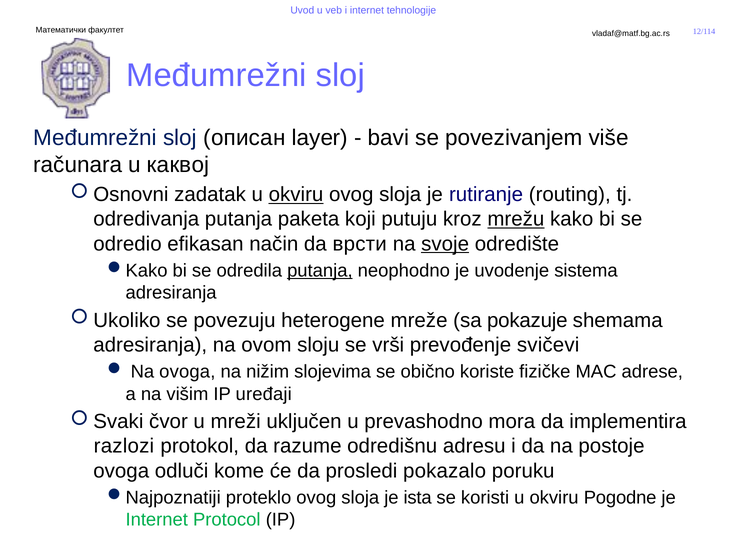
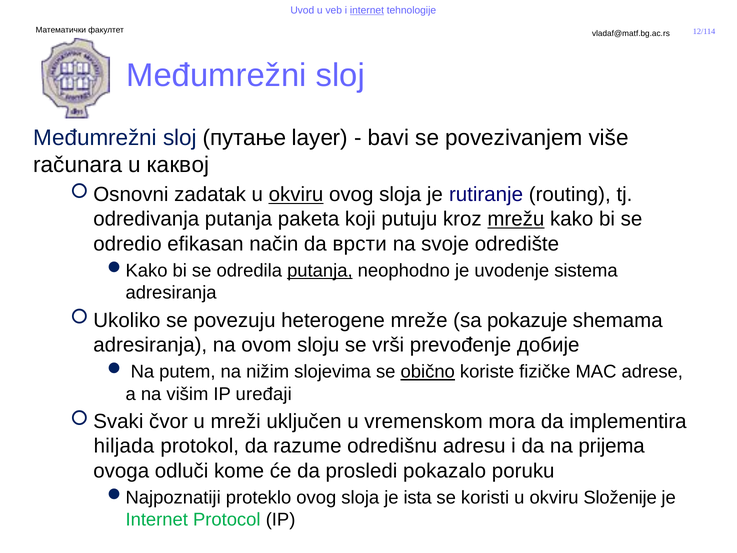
internet at (367, 10) underline: none -> present
описан: описан -> путање
svoje underline: present -> none
svičevi: svičevi -> добије
Na ovoga: ovoga -> putem
obično underline: none -> present
prevashodno: prevashodno -> vremenskom
razlozi: razlozi -> hiljada
postoje: postoje -> prijema
Pogodne: Pogodne -> Složenije
